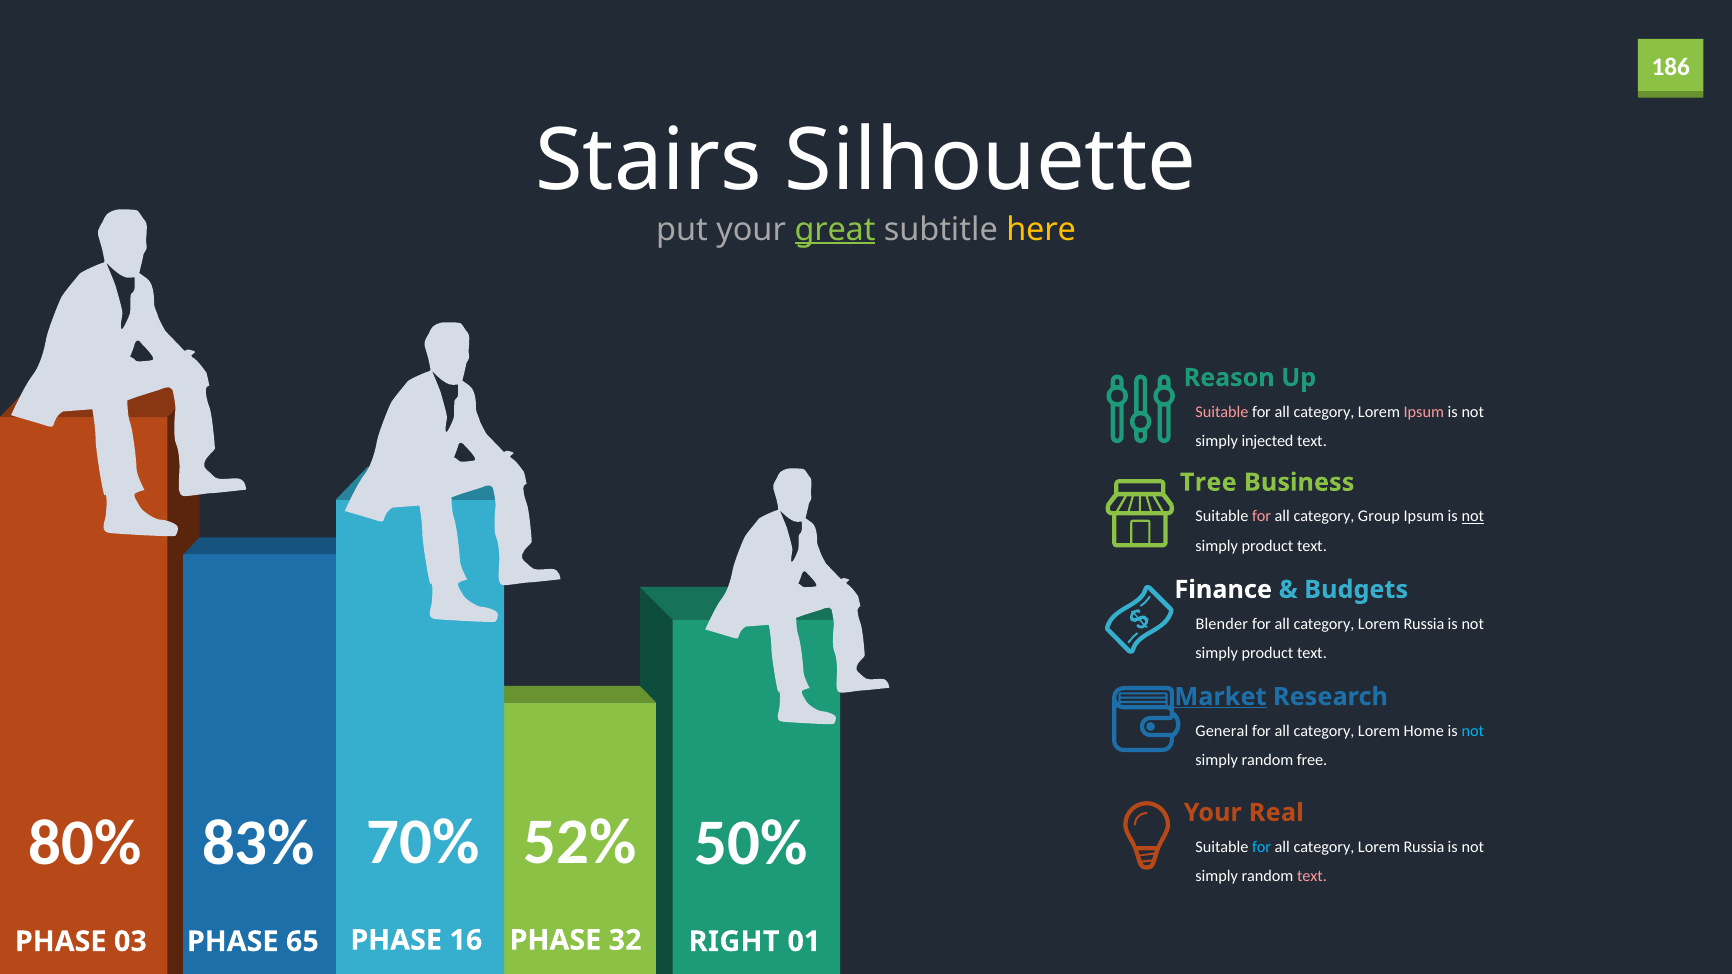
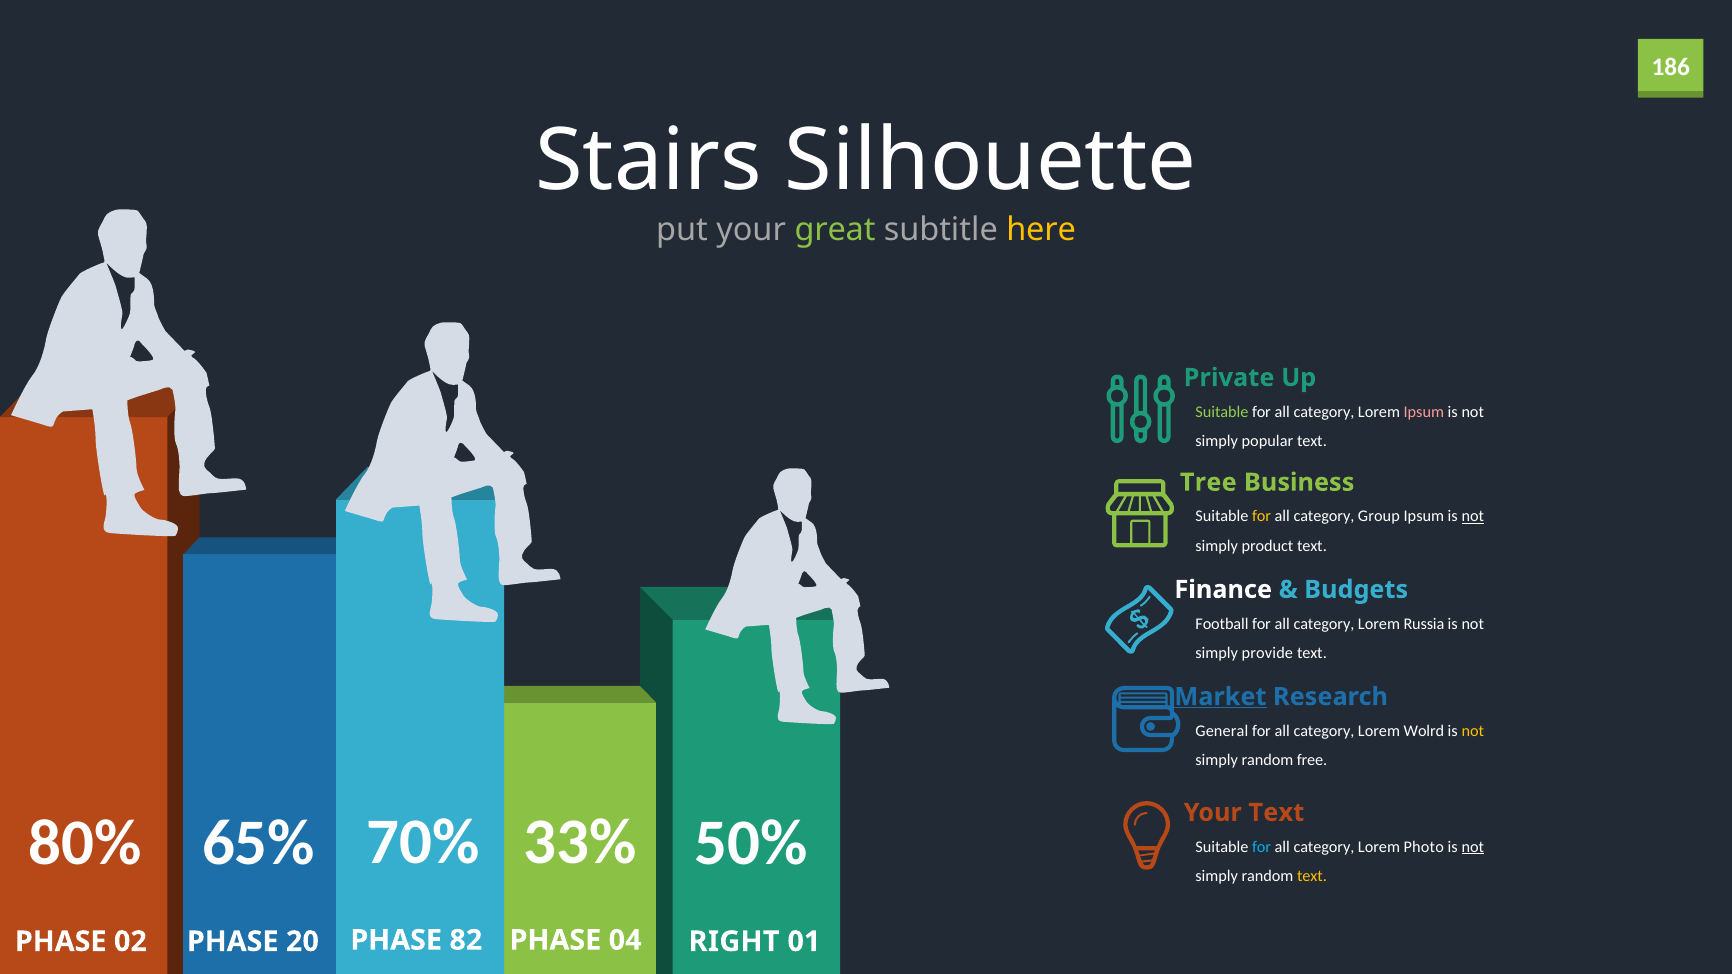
great underline: present -> none
Reason: Reason -> Private
Suitable at (1222, 412) colour: pink -> light green
injected: injected -> popular
for at (1262, 517) colour: pink -> yellow
Blender: Blender -> Football
product at (1267, 653): product -> provide
Home: Home -> Wolrd
not at (1473, 731) colour: light blue -> yellow
Your Real: Real -> Text
52%: 52% -> 33%
83%: 83% -> 65%
Russia at (1424, 847): Russia -> Photo
not at (1473, 847) underline: none -> present
text at (1312, 876) colour: pink -> yellow
16: 16 -> 82
32: 32 -> 04
03: 03 -> 02
65: 65 -> 20
